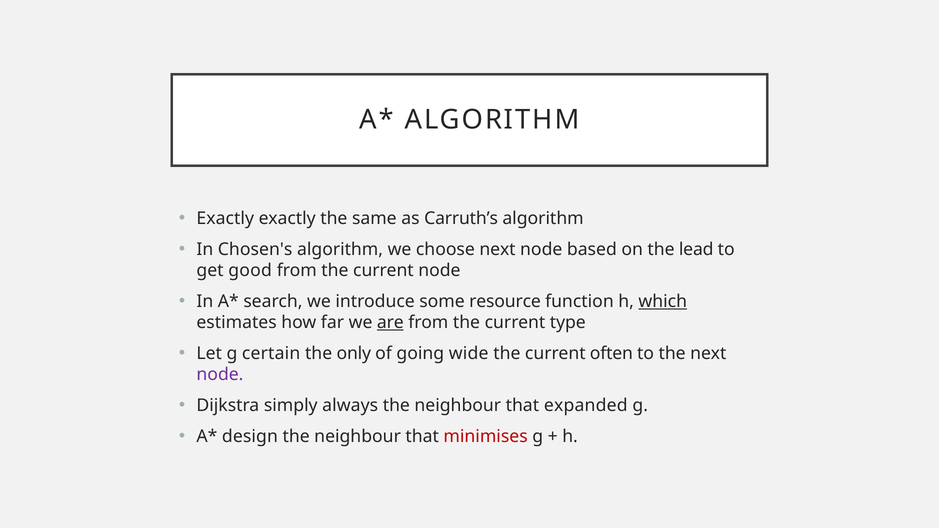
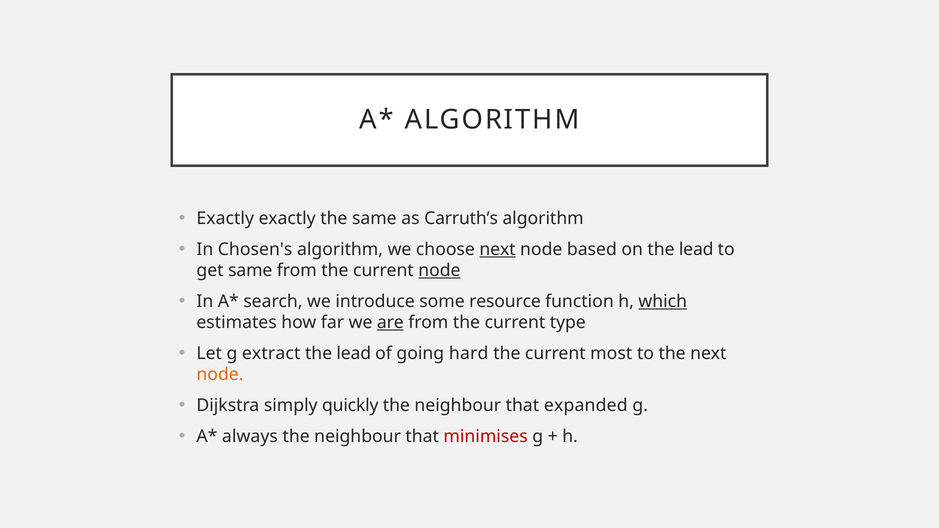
next at (498, 249) underline: none -> present
get good: good -> same
node at (439, 271) underline: none -> present
certain: certain -> extract
only at (354, 353): only -> lead
wide: wide -> hard
often: often -> most
node at (220, 375) colour: purple -> orange
always: always -> quickly
design: design -> always
